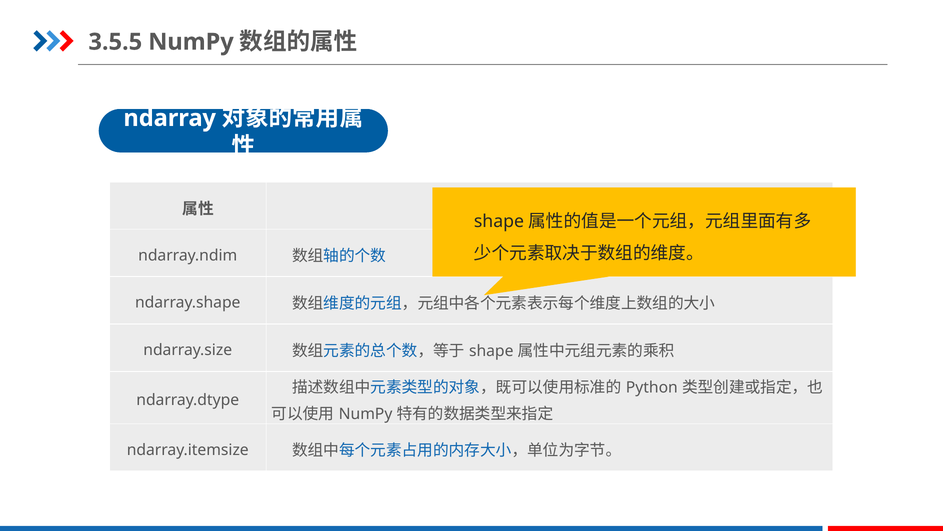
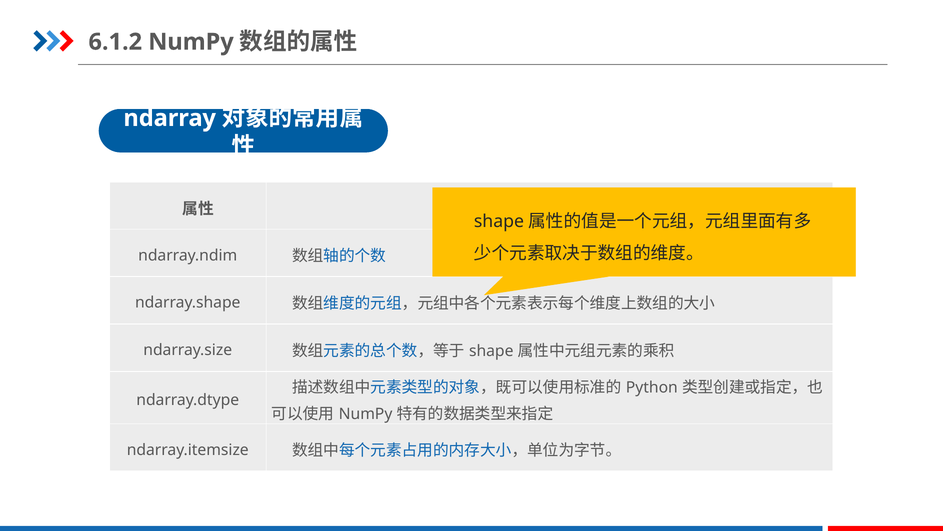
3.5.5: 3.5.5 -> 6.1.2
